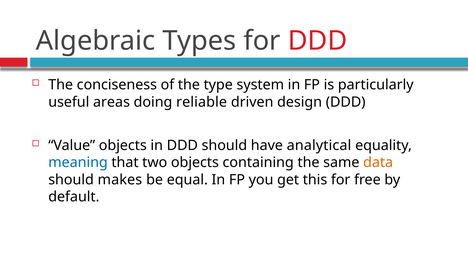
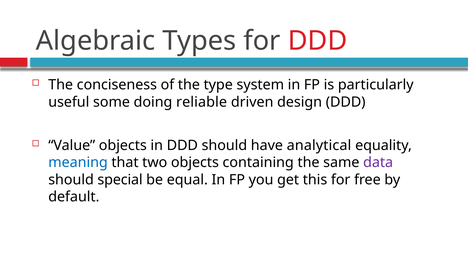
areas: areas -> some
data colour: orange -> purple
makes: makes -> special
